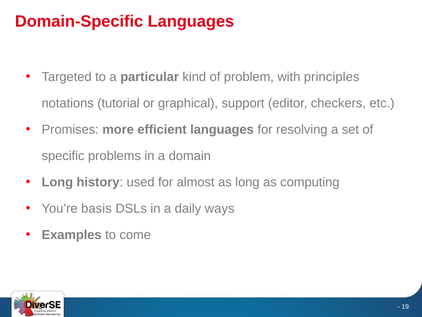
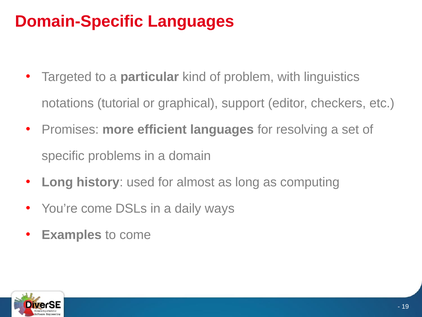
principles: principles -> linguistics
You’re basis: basis -> come
